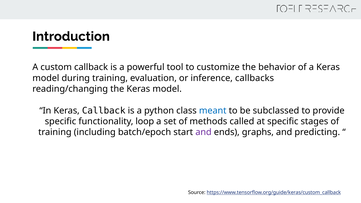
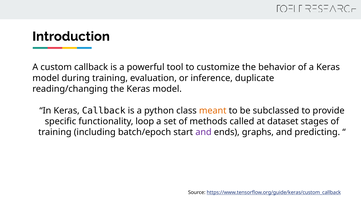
callbacks: callbacks -> duplicate
meant colour: blue -> orange
at specific: specific -> dataset
